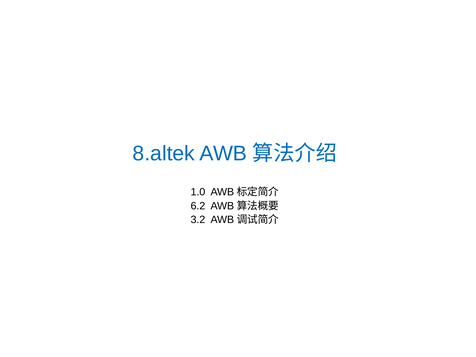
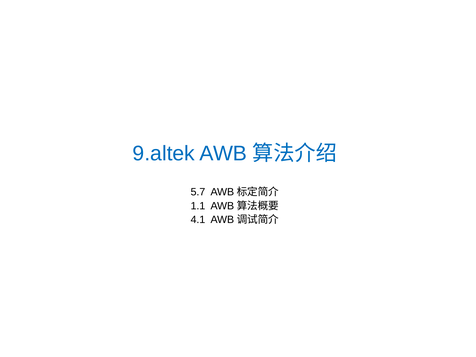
8.altek: 8.altek -> 9.altek
1.0: 1.0 -> 5.7
6.2: 6.2 -> 1.1
3.2: 3.2 -> 4.1
